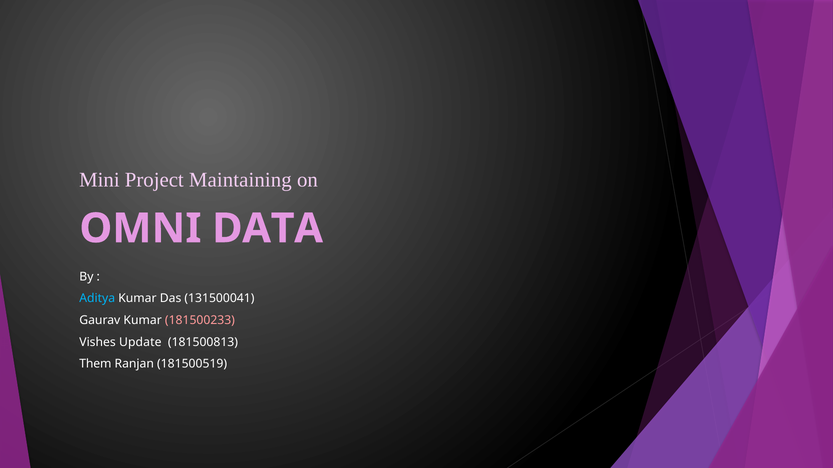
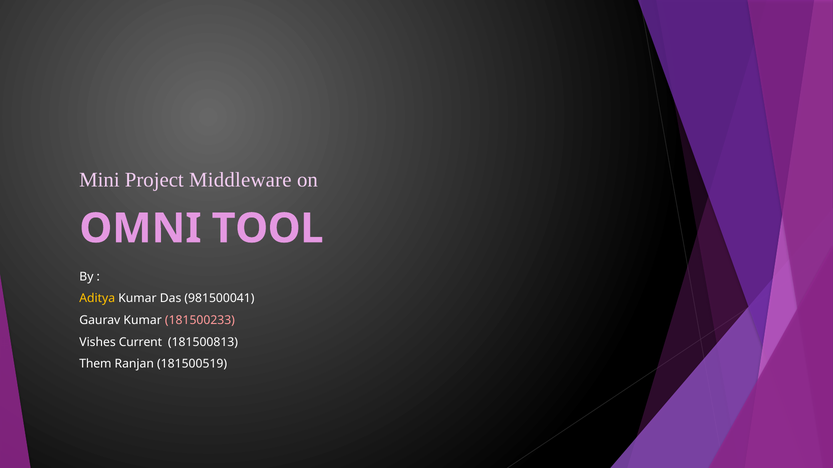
Maintaining: Maintaining -> Middleware
DATA: DATA -> TOOL
Aditya colour: light blue -> yellow
131500041: 131500041 -> 981500041
Update: Update -> Current
